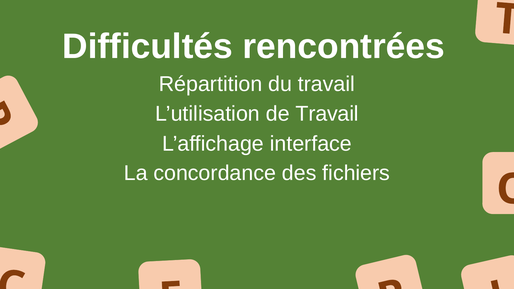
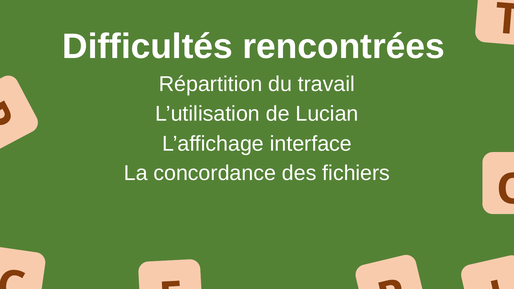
de Travail: Travail -> Lucian
